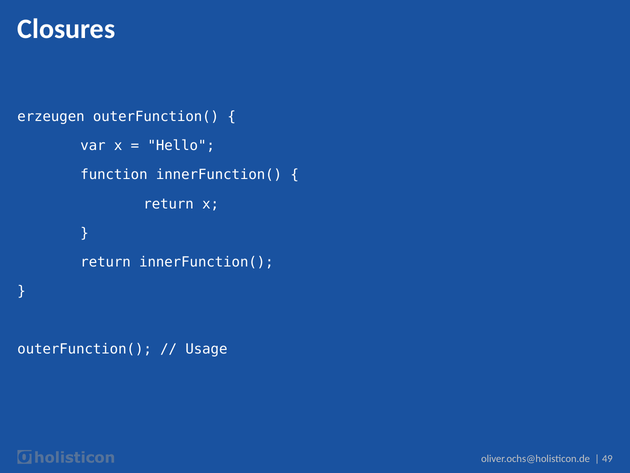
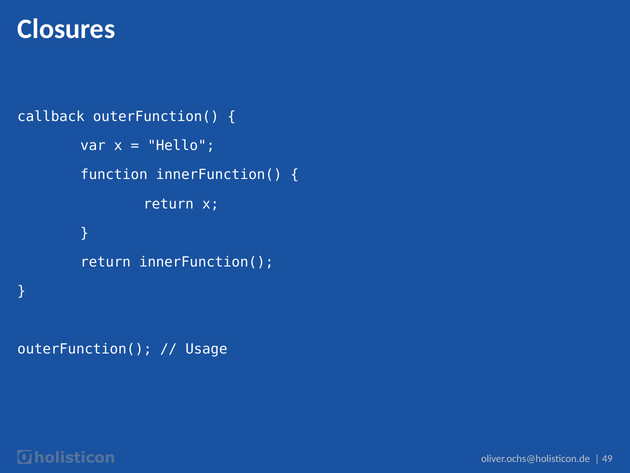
erzeugen: erzeugen -> callback
